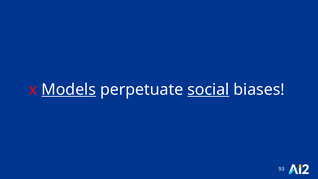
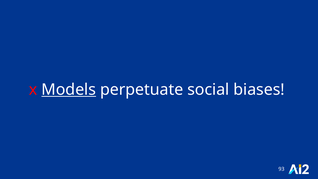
social underline: present -> none
